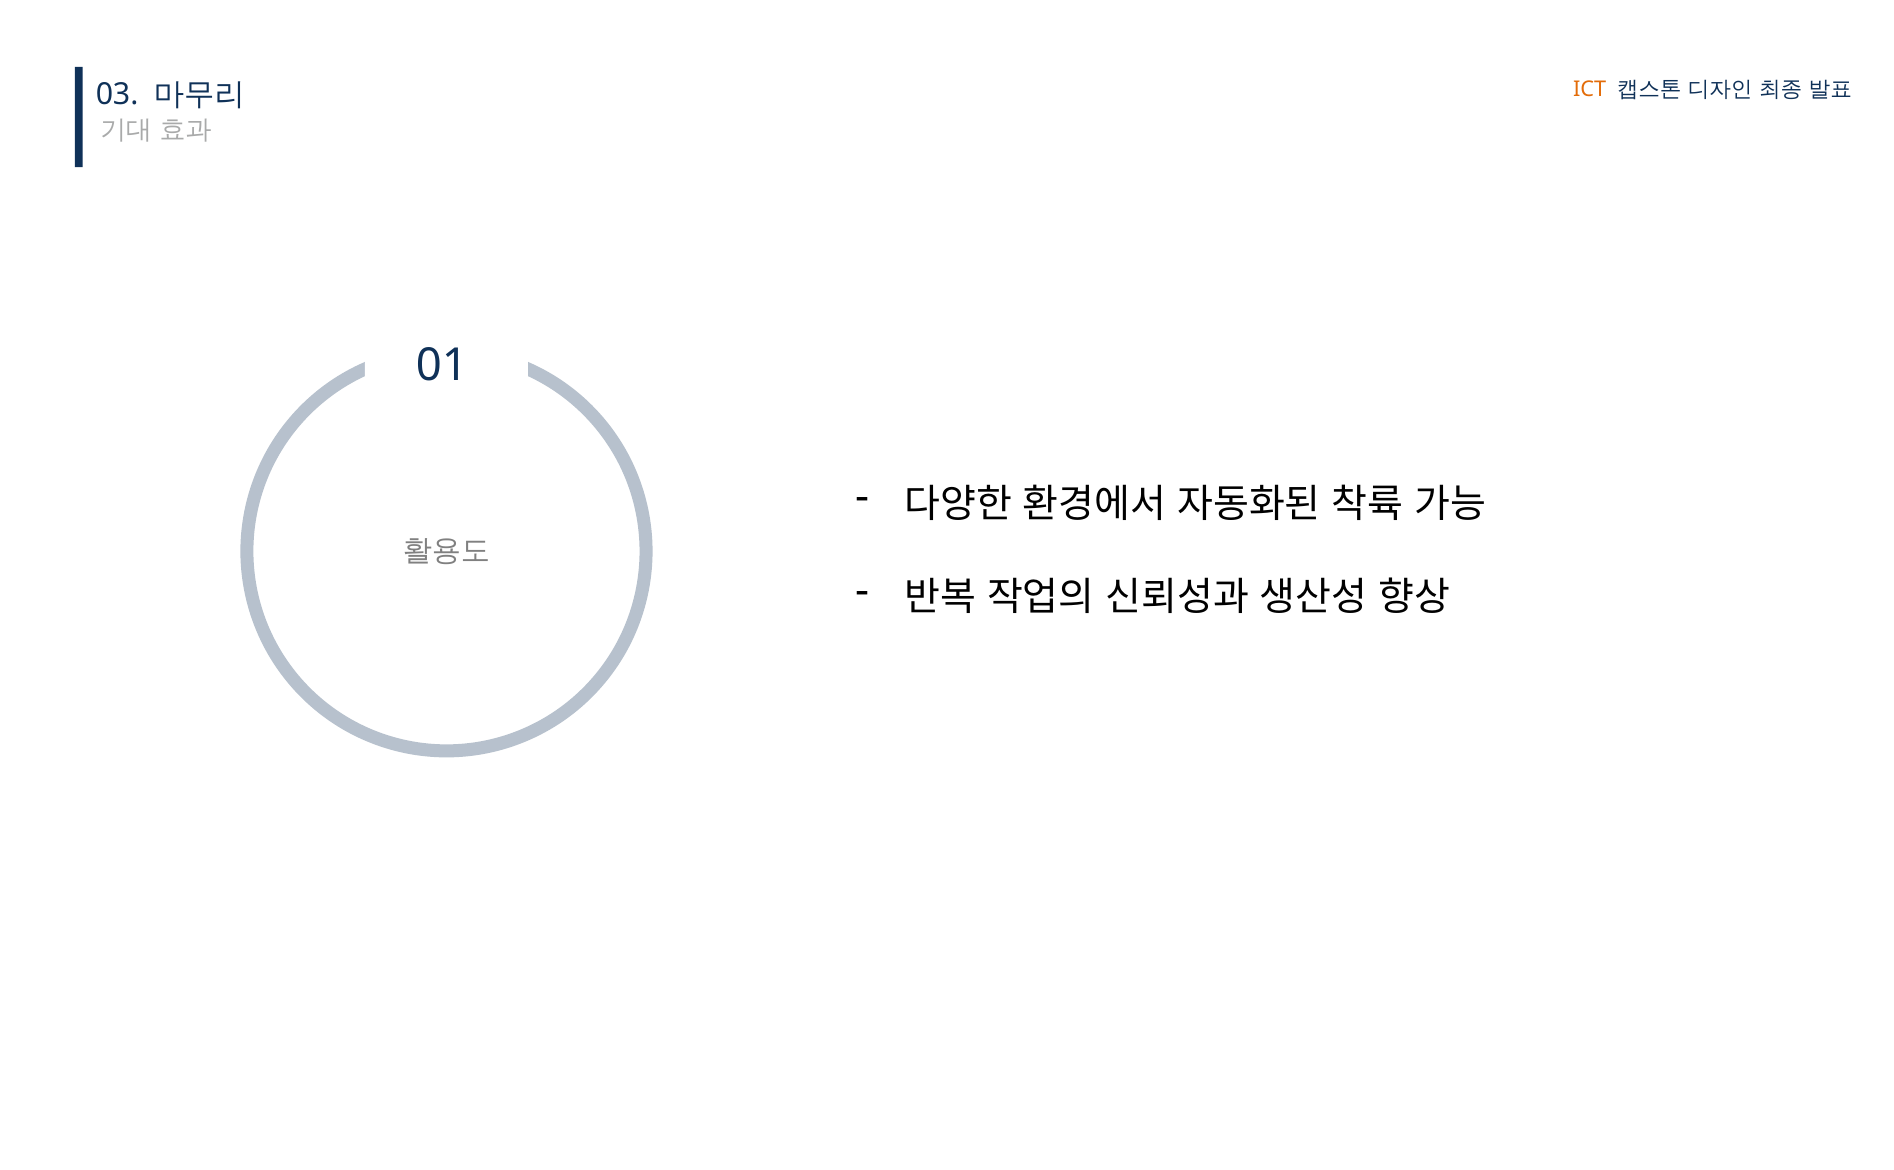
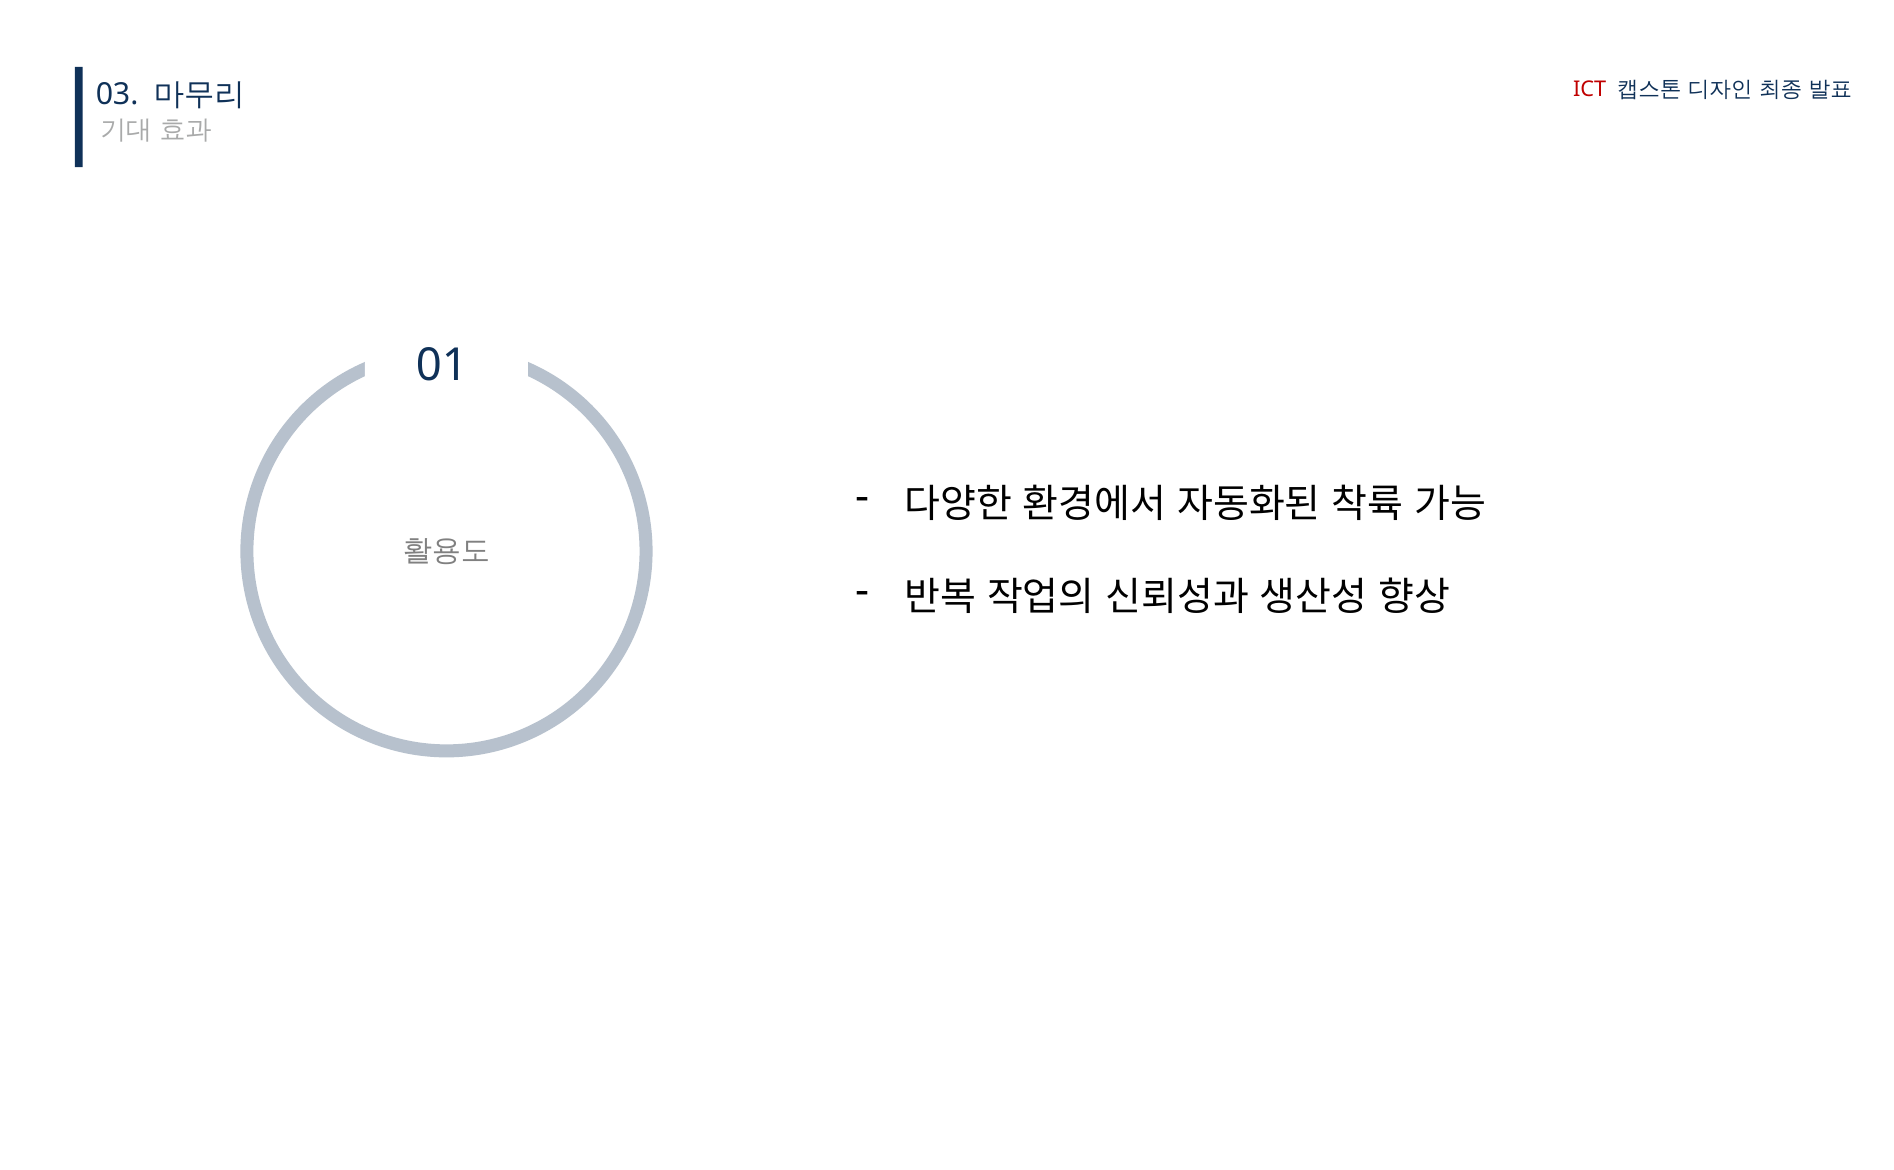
ICT colour: orange -> red
